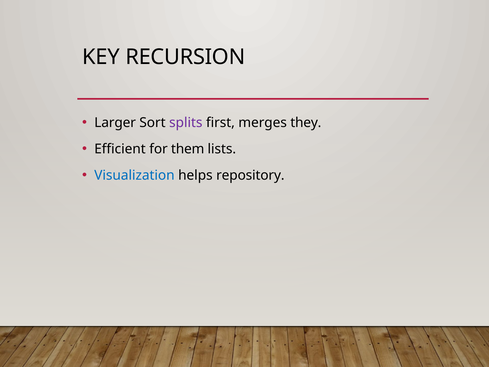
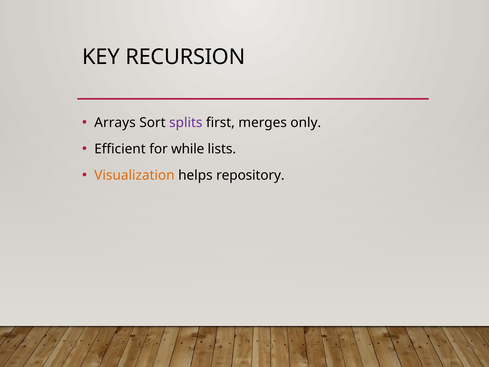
Larger: Larger -> Arrays
they: they -> only
them: them -> while
Visualization colour: blue -> orange
